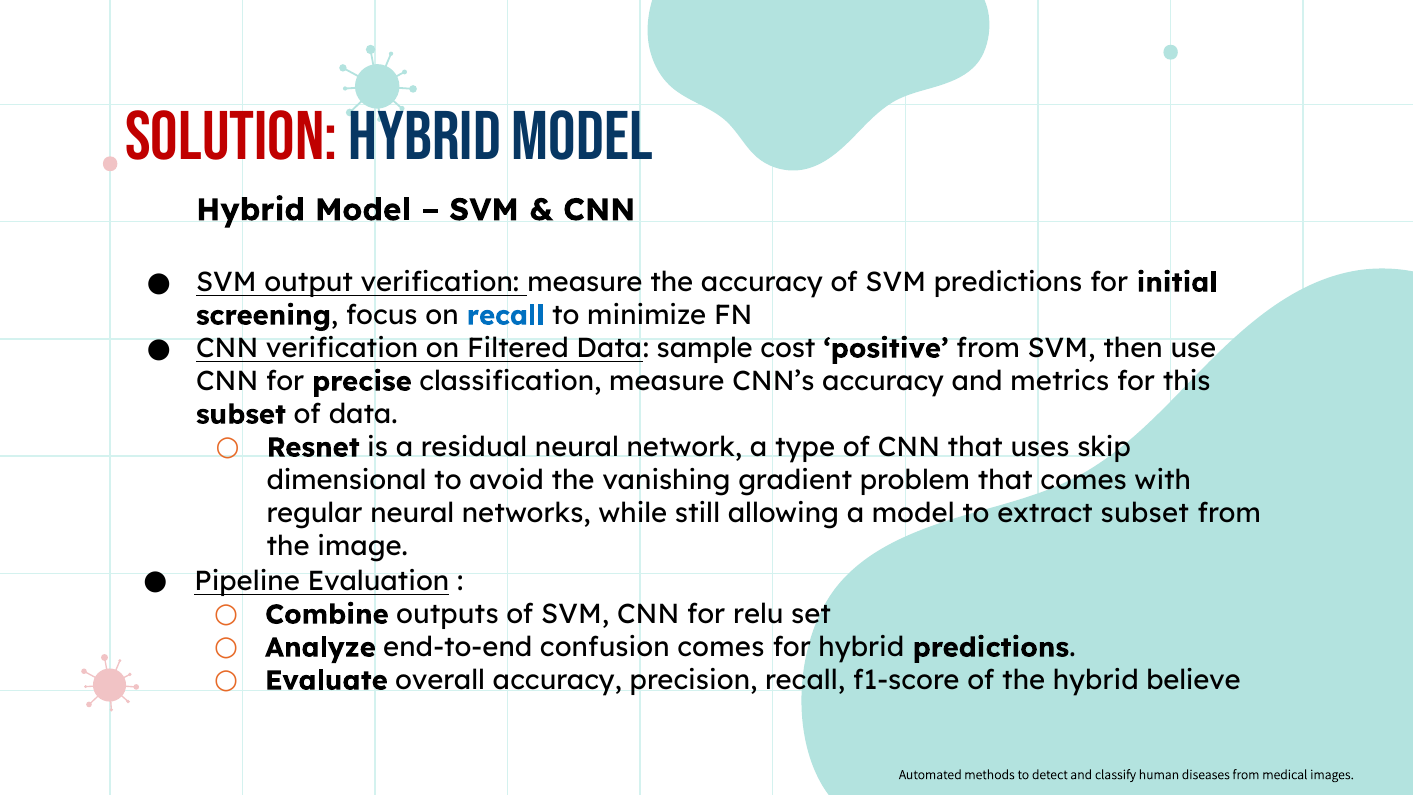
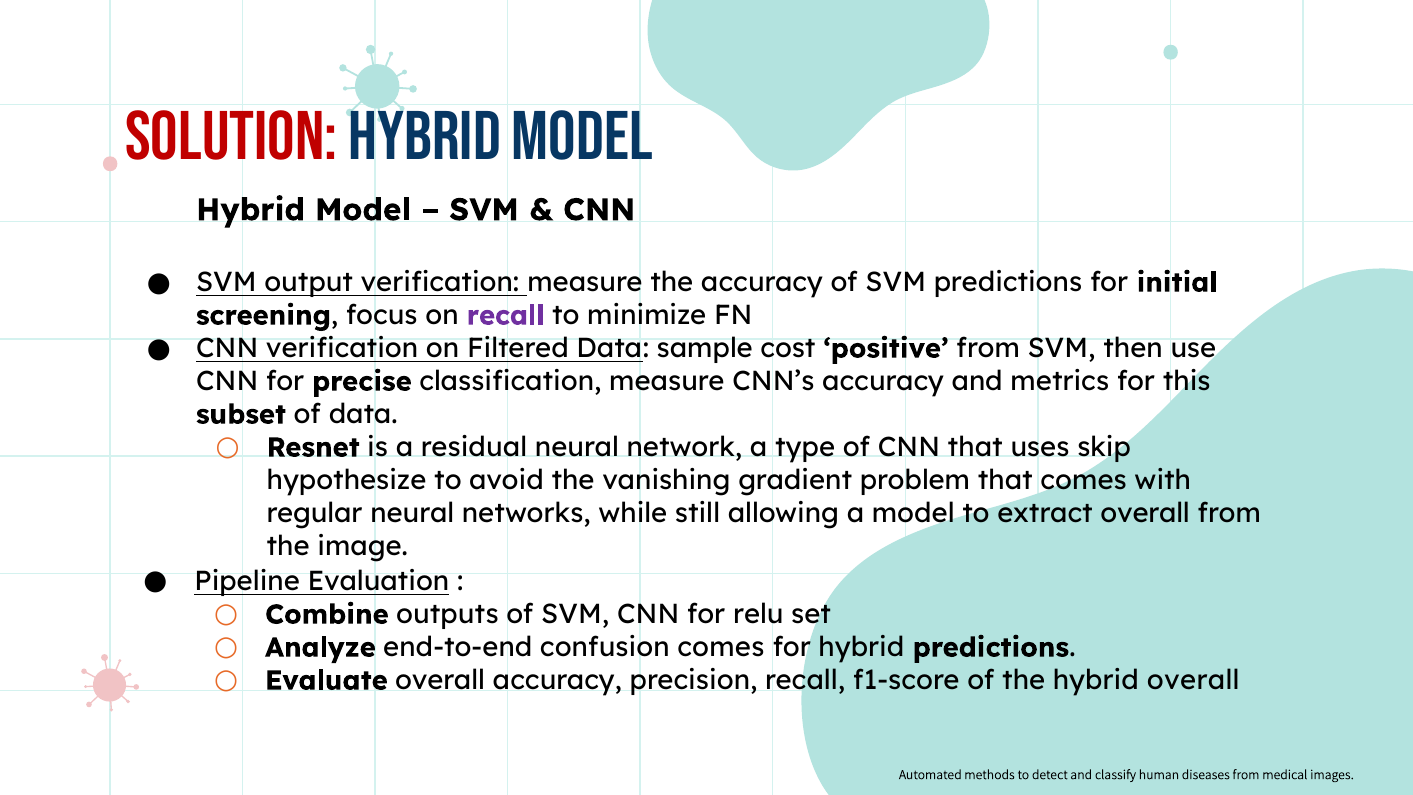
recall at (506, 316) colour: blue -> purple
dimensional: dimensional -> hypothesize
extract subset: subset -> overall
hybrid believe: believe -> overall
